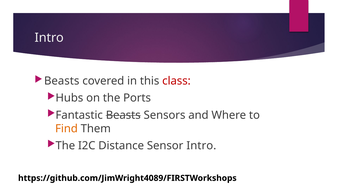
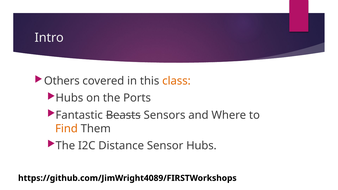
Beasts at (62, 81): Beasts -> Others
class colour: red -> orange
Sensor Intro: Intro -> Hubs
